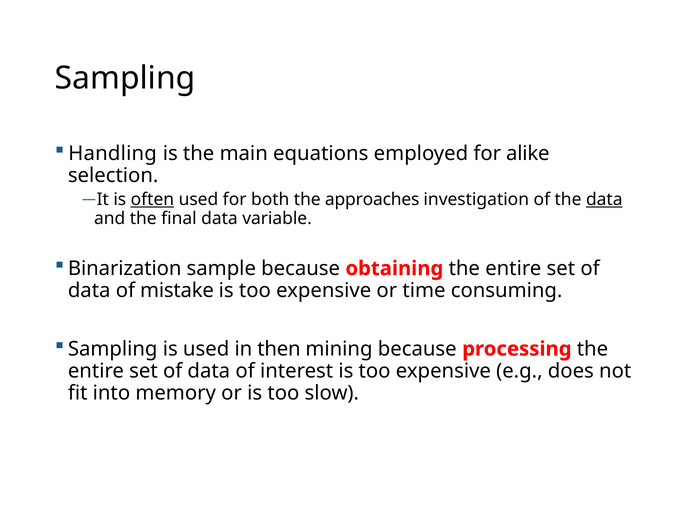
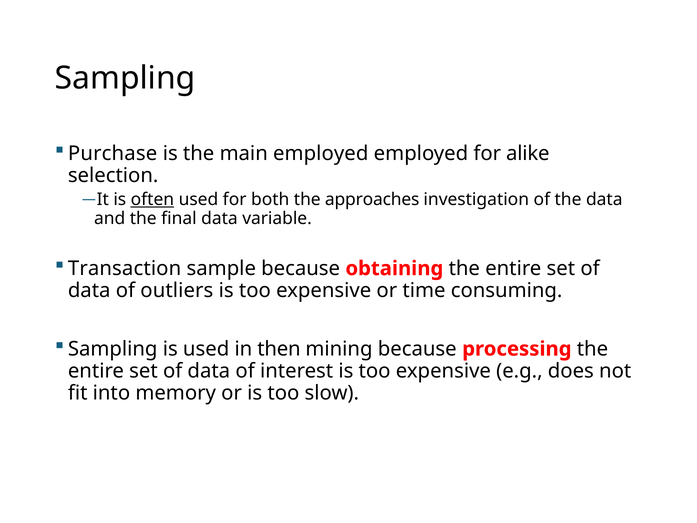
Handling: Handling -> Purchase
main equations: equations -> employed
data at (604, 199) underline: present -> none
Binarization: Binarization -> Transaction
mistake: mistake -> outliers
